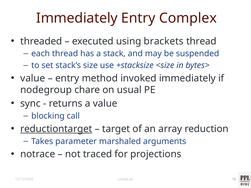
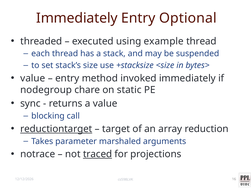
Complex: Complex -> Optional
brackets: brackets -> example
usual: usual -> static
traced underline: none -> present
